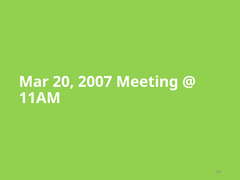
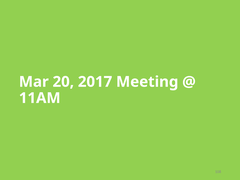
2007: 2007 -> 2017
